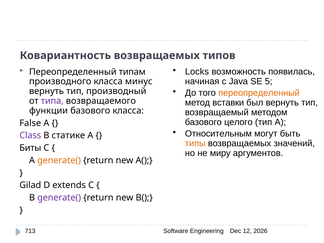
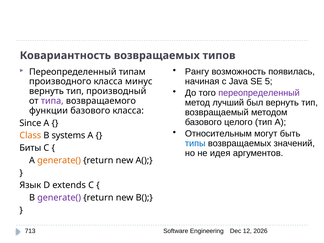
Locks: Locks -> Рангу
переопределенный at (259, 93) colour: orange -> purple
вставки: вставки -> лучший
False: False -> Since
Class colour: purple -> orange
статике: статике -> systems
типы colour: orange -> blue
миру: миру -> идея
Gilad: Gilad -> Язык
